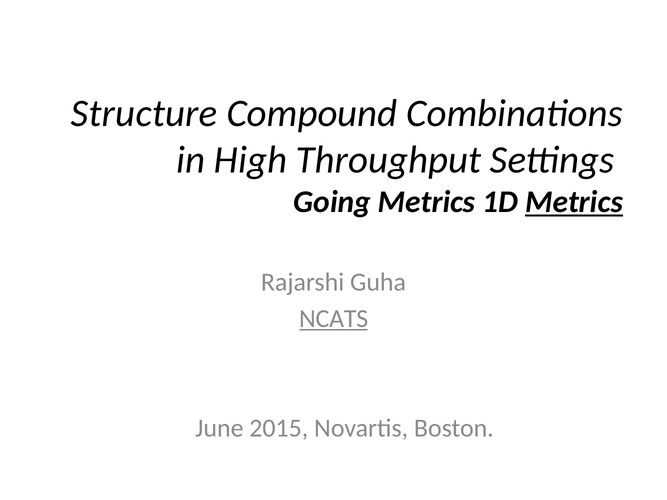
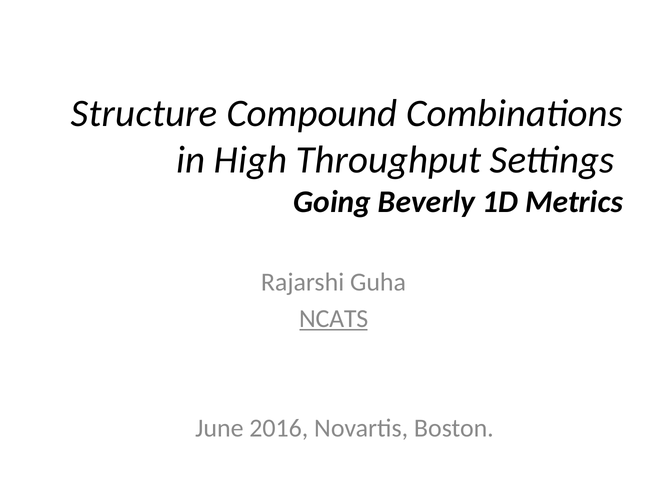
Going Metrics: Metrics -> Beverly
Metrics at (574, 202) underline: present -> none
2015: 2015 -> 2016
